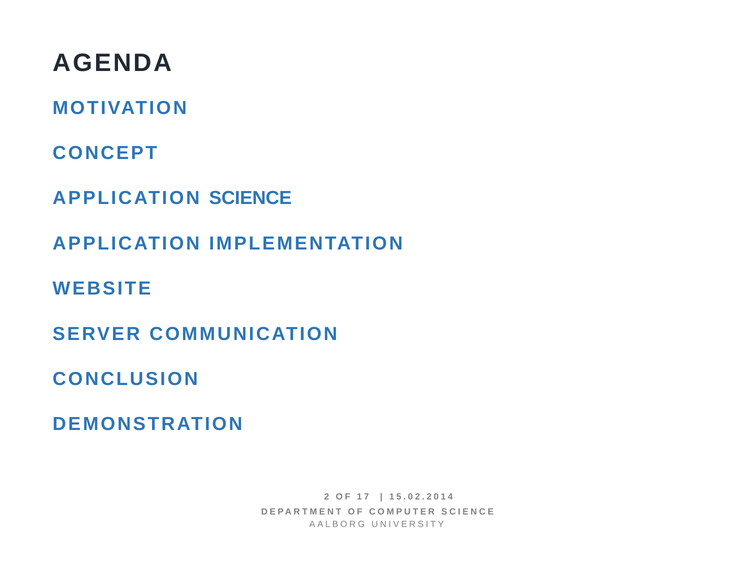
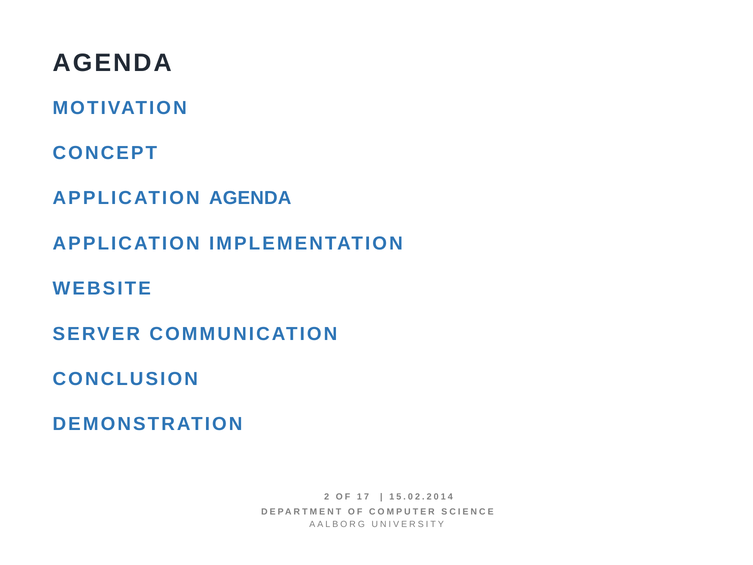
APPLICATION SCIENCE: SCIENCE -> AGENDA
